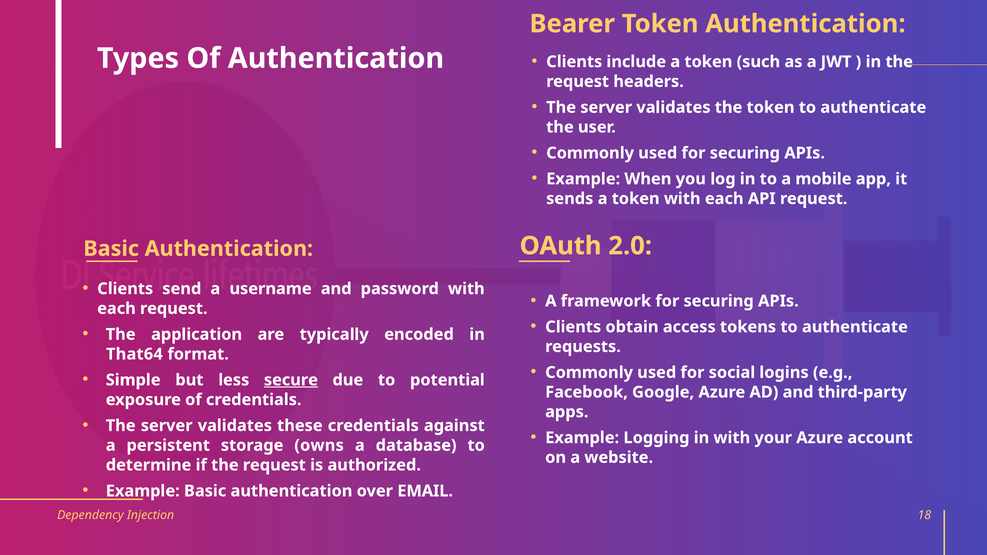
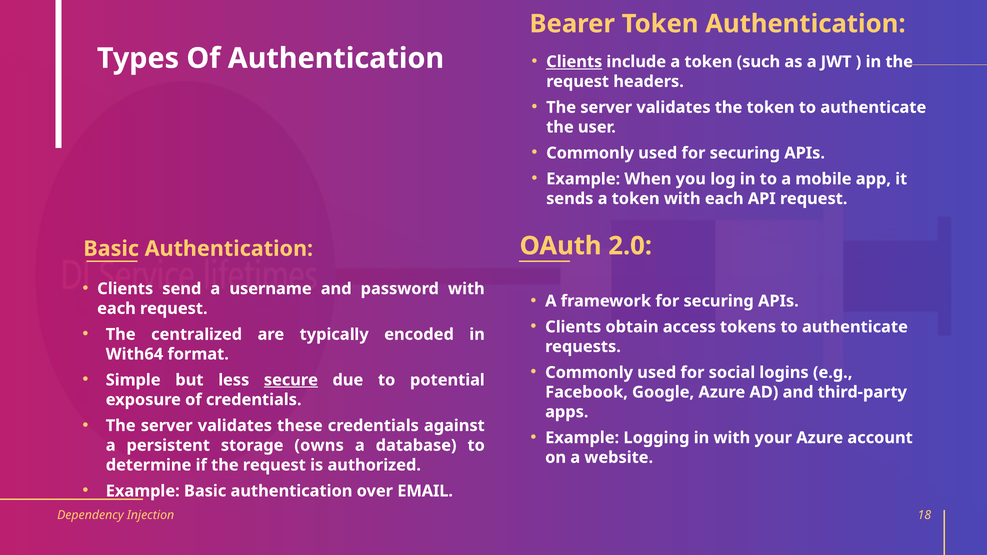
Clients at (574, 62) underline: none -> present
application: application -> centralized
That64: That64 -> With64
